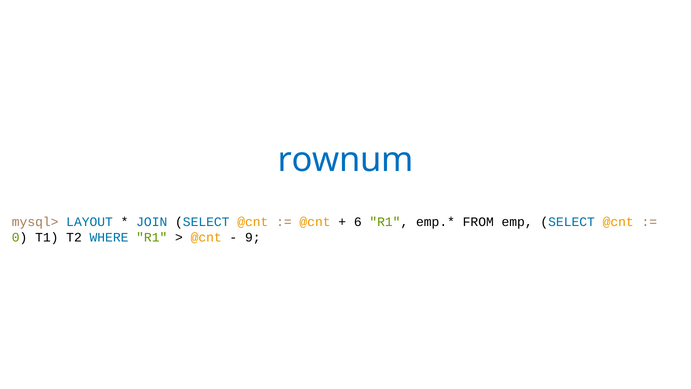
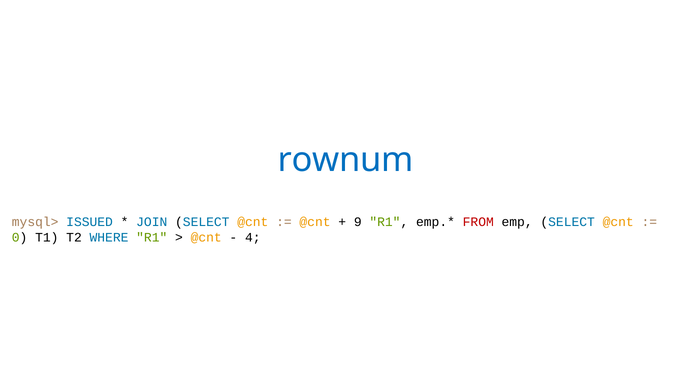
LAYOUT: LAYOUT -> ISSUED
6: 6 -> 9
FROM colour: black -> red
9: 9 -> 4
